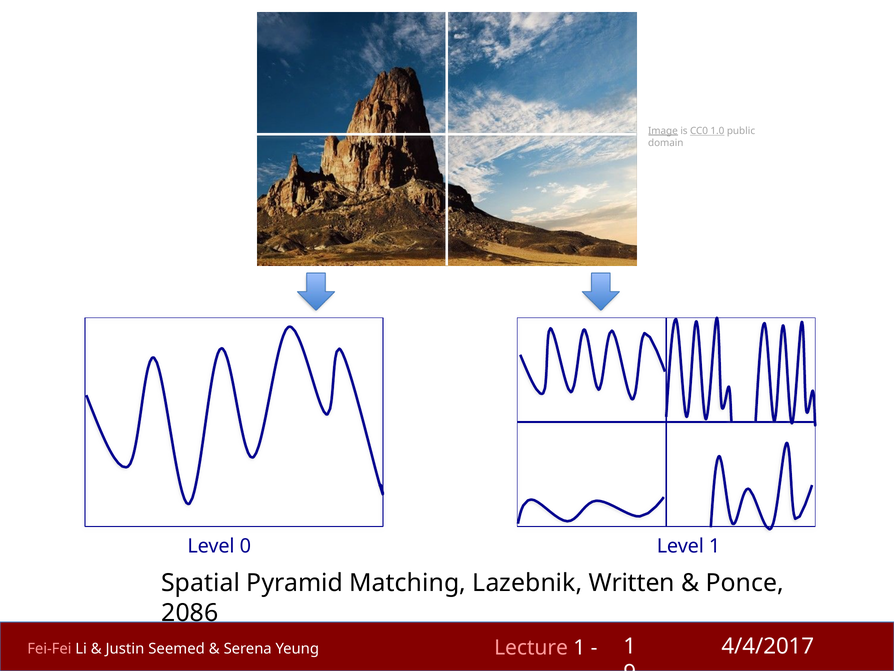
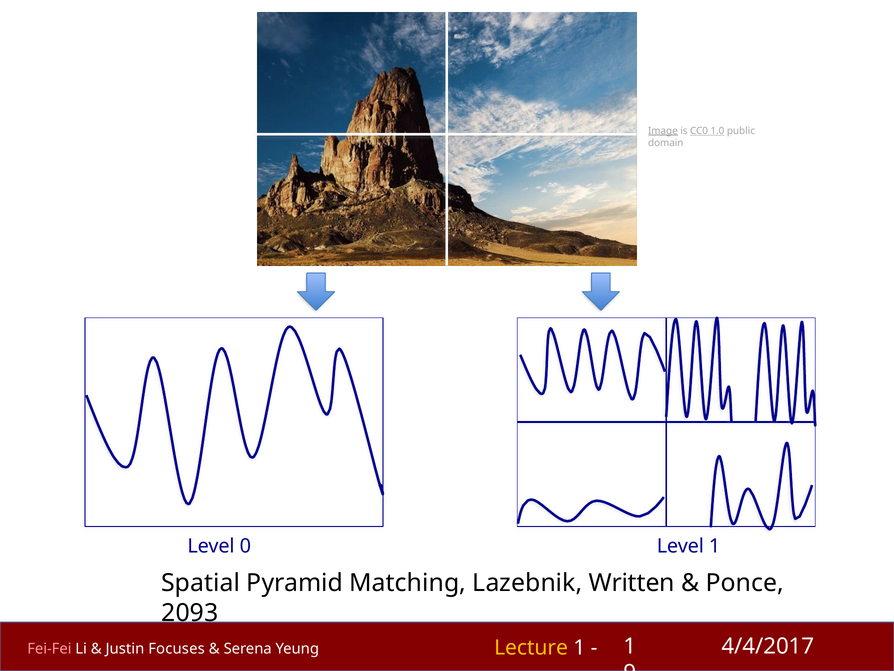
2086: 2086 -> 2093
Lecture colour: pink -> yellow
Seemed: Seemed -> Focuses
